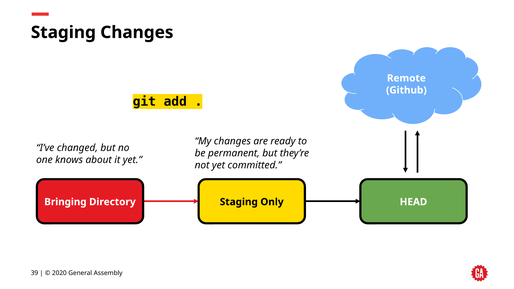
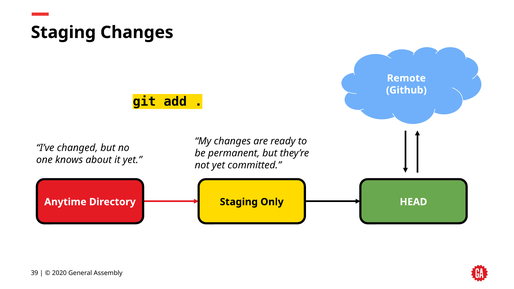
Bringing: Bringing -> Anytime
